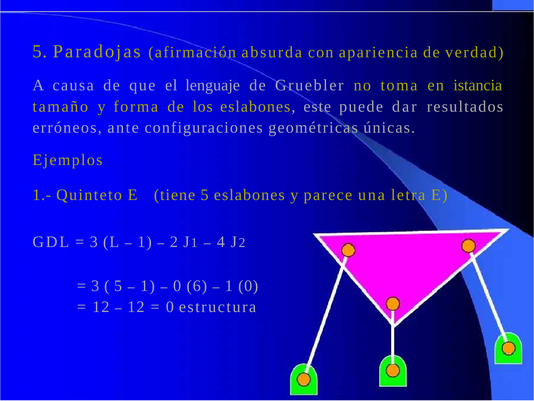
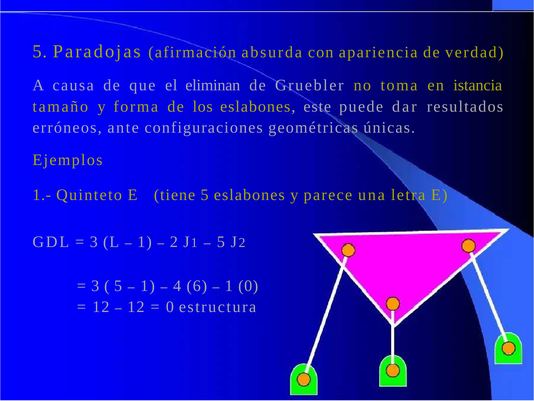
lenguaje: lenguaje -> eliminan
4 at (221, 242): 4 -> 5
0 at (177, 286): 0 -> 4
